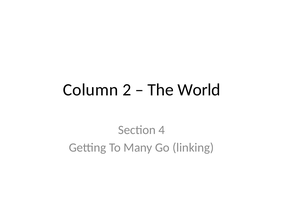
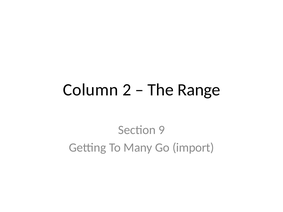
World: World -> Range
4: 4 -> 9
linking: linking -> import
